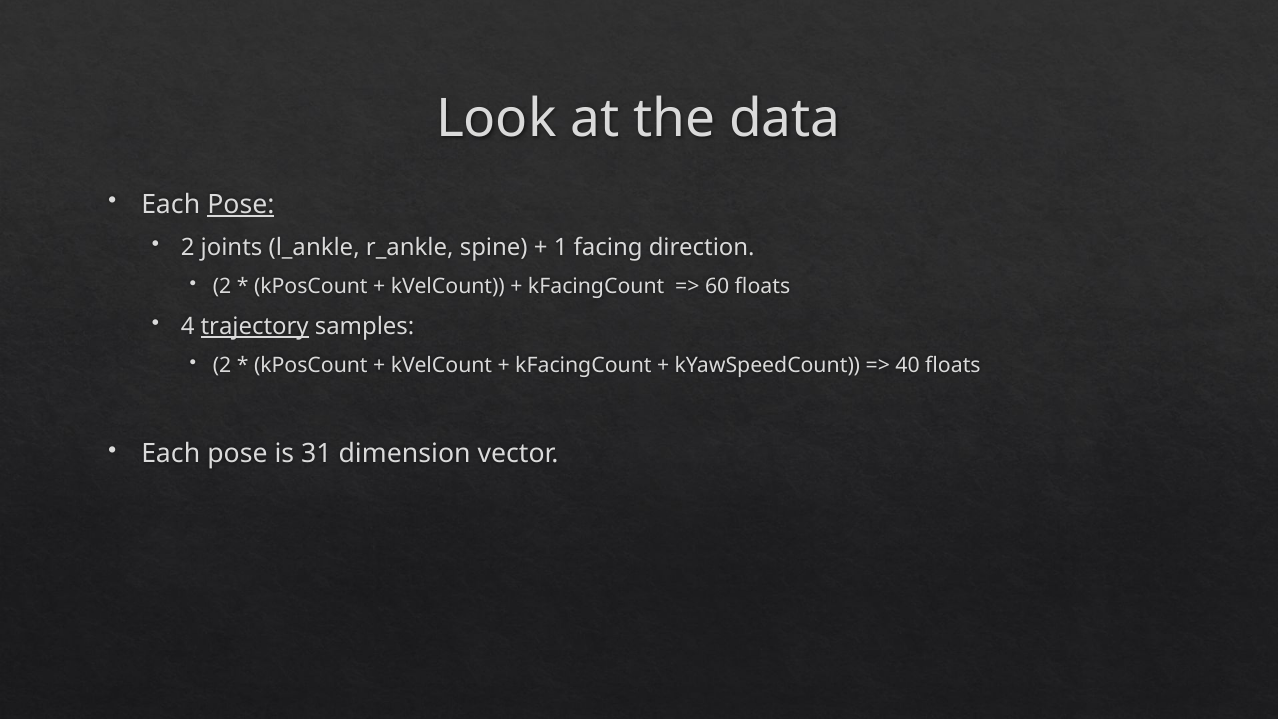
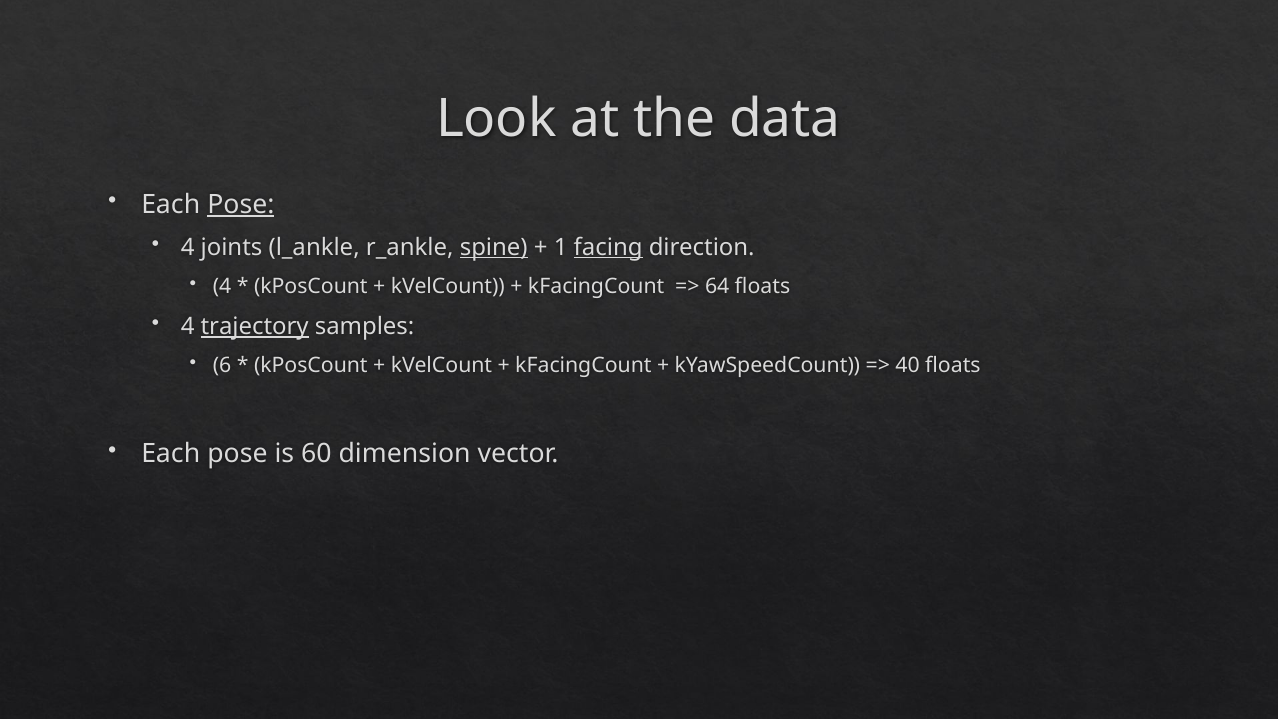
2 at (188, 247): 2 -> 4
spine underline: none -> present
facing underline: none -> present
2 at (222, 286): 2 -> 4
60: 60 -> 64
2 at (222, 366): 2 -> 6
31: 31 -> 60
